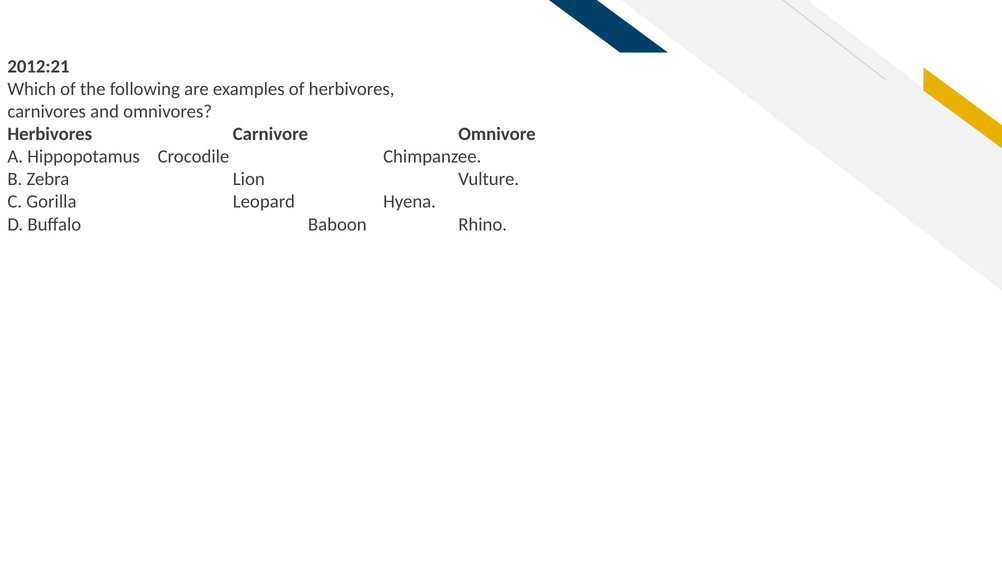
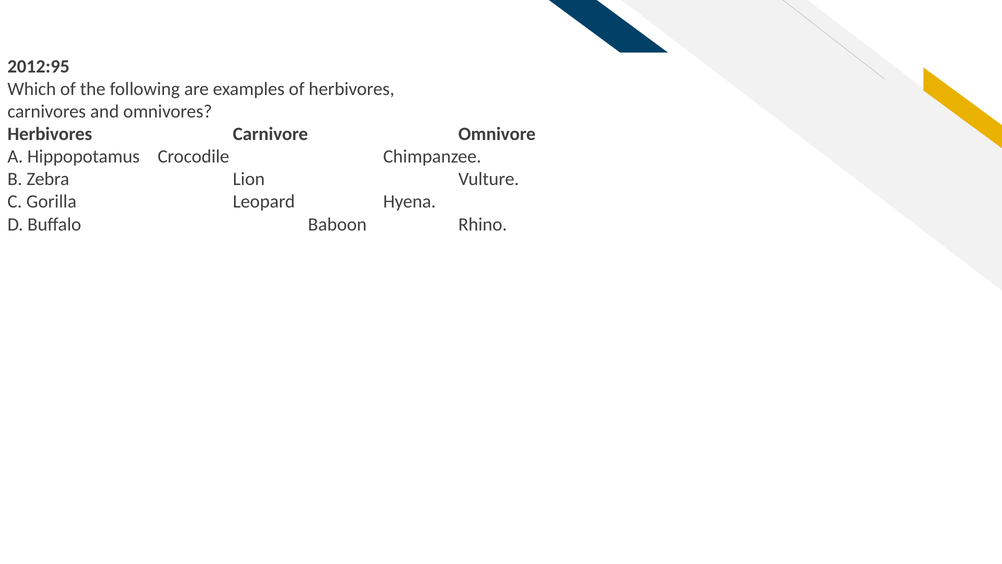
2012:21: 2012:21 -> 2012:95
